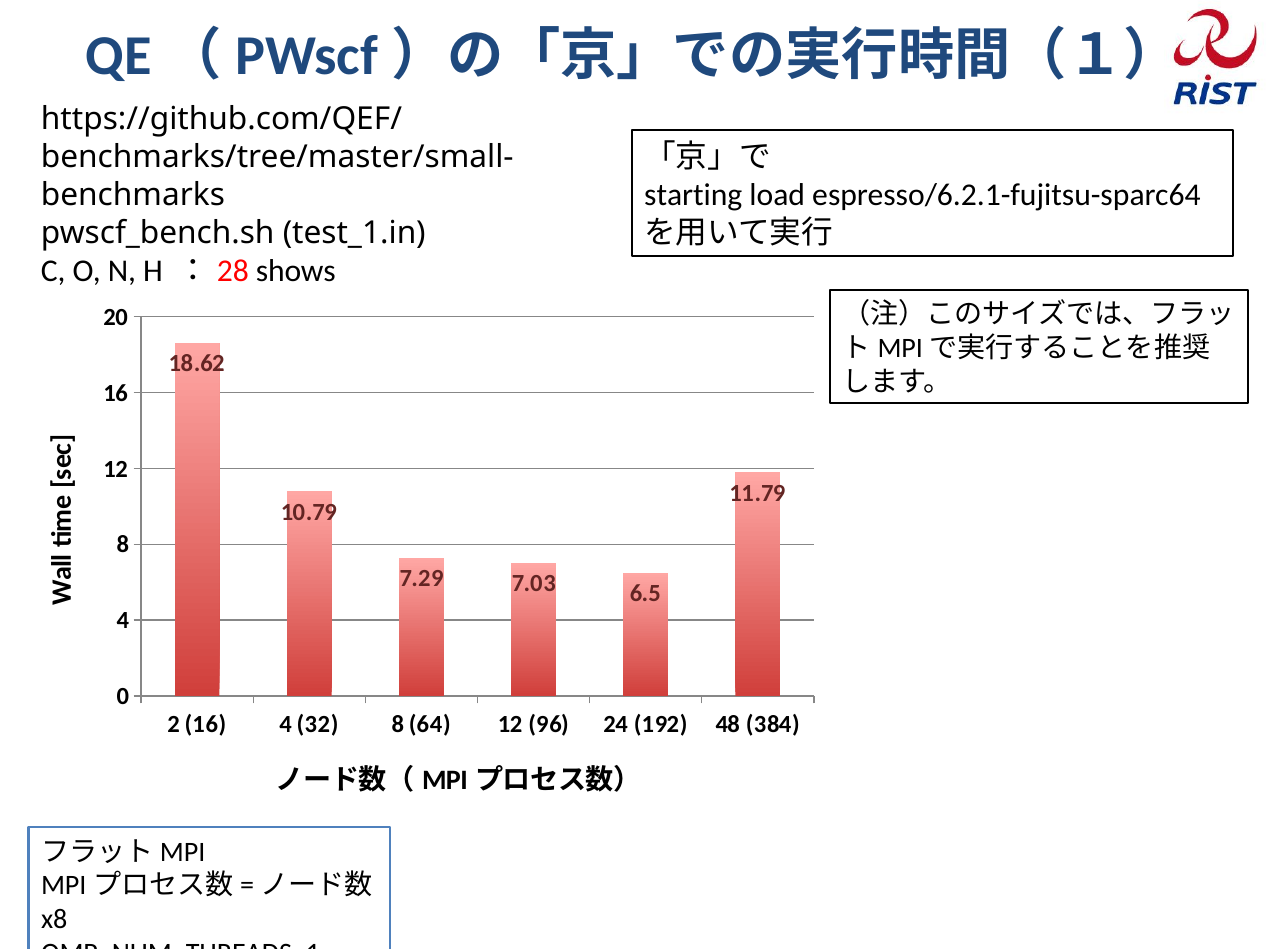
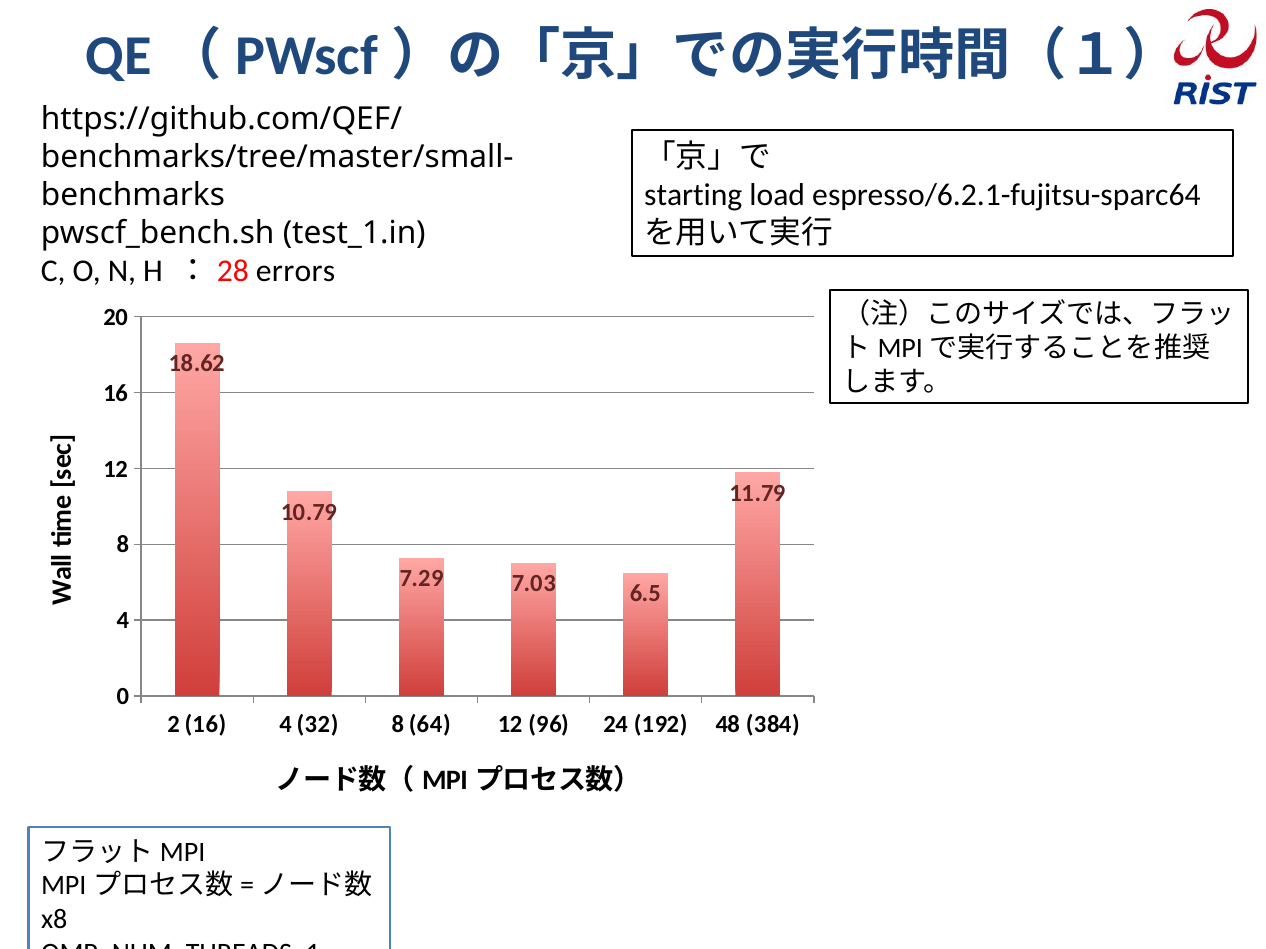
shows: shows -> errors
